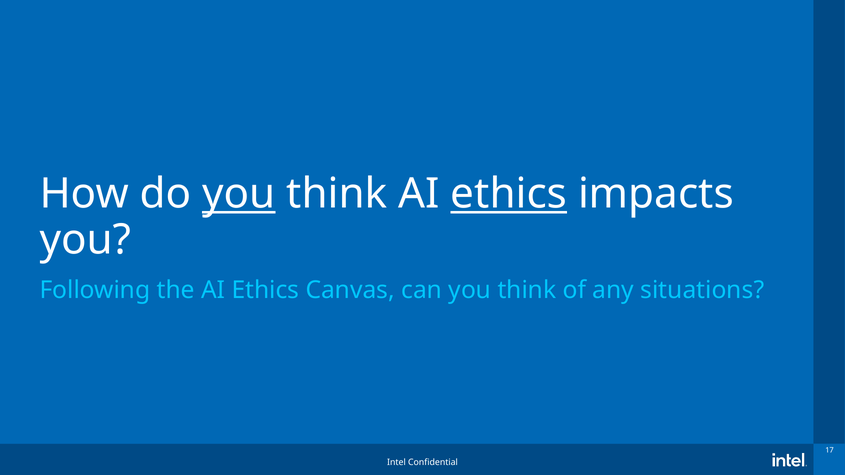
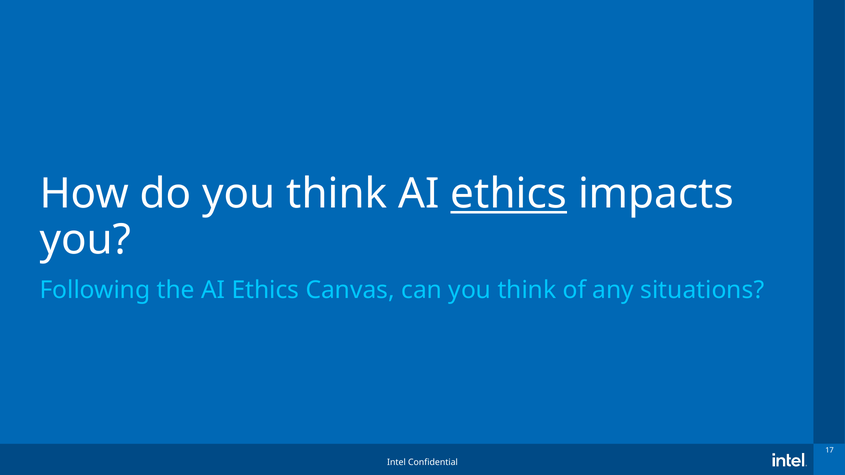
you at (239, 194) underline: present -> none
